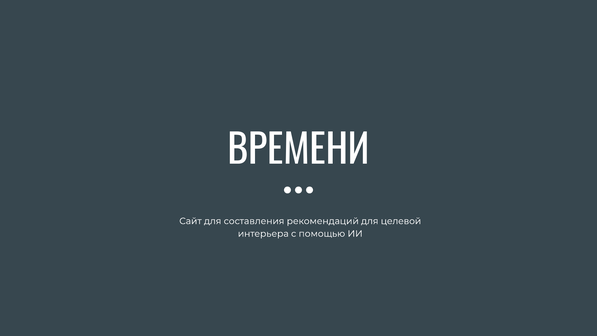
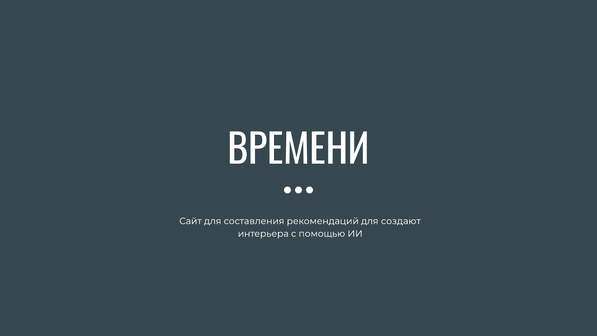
целевой: целевой -> создают
